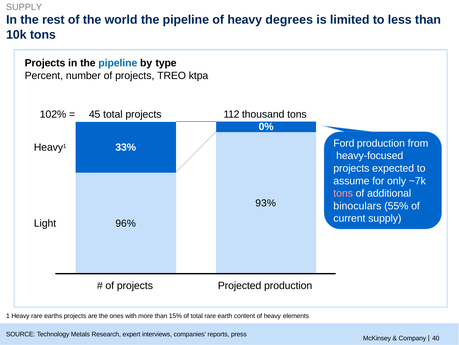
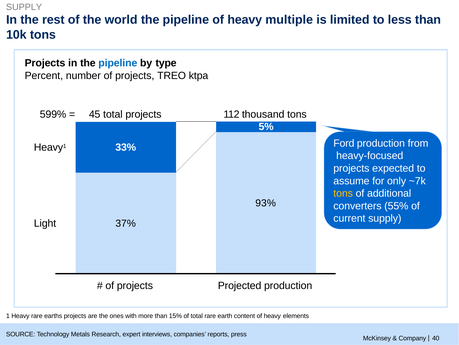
degrees: degrees -> multiple
102%: 102% -> 599%
0%: 0% -> 5%
tons at (343, 193) colour: pink -> yellow
binoculars: binoculars -> converters
96%: 96% -> 37%
